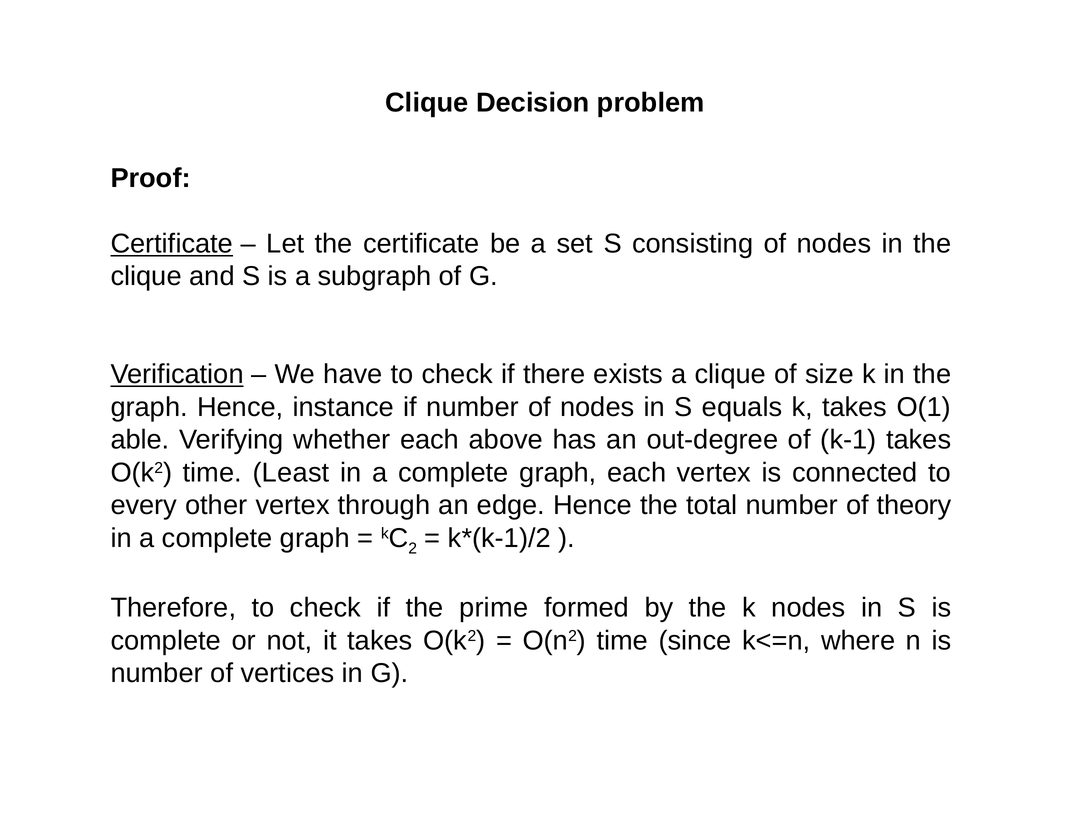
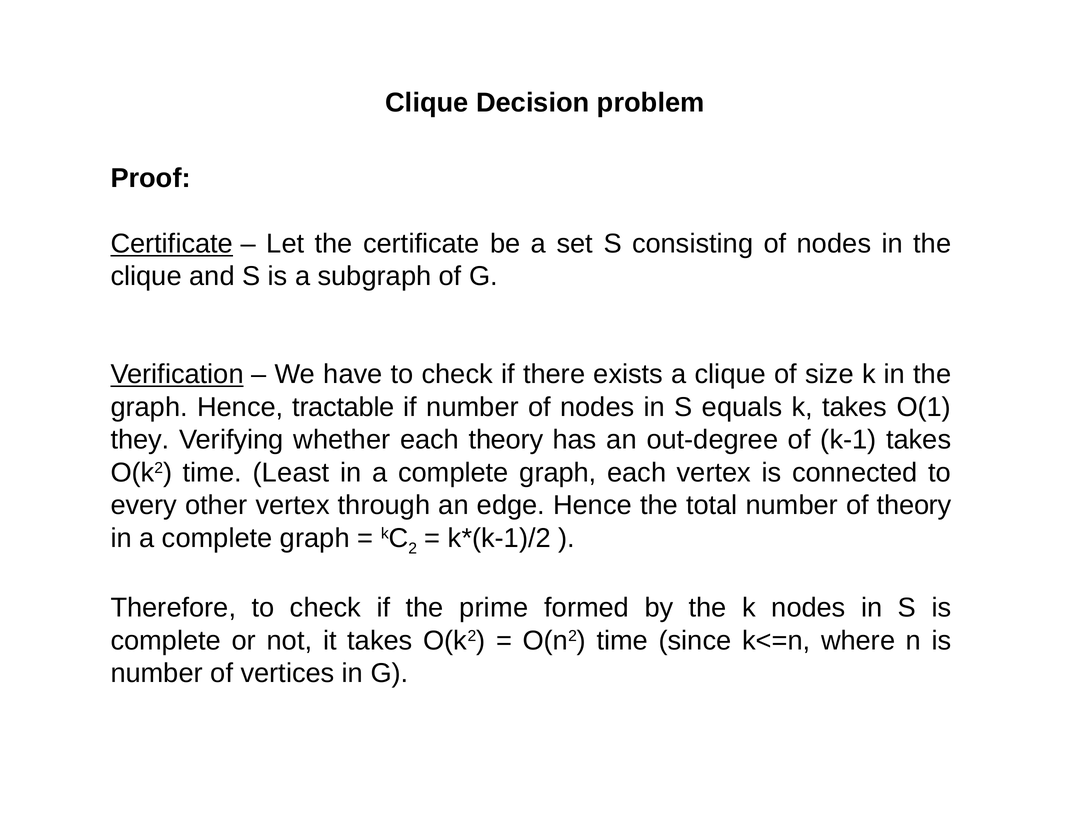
instance: instance -> tractable
able: able -> they
each above: above -> theory
